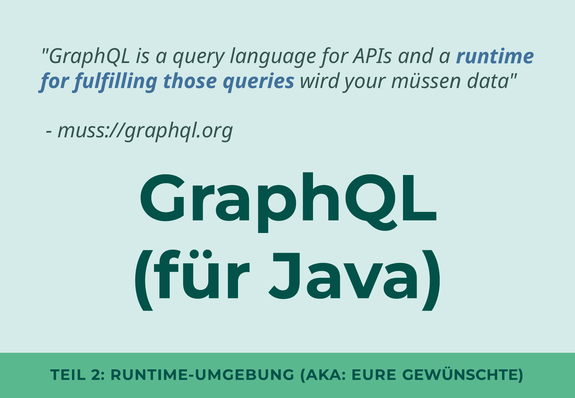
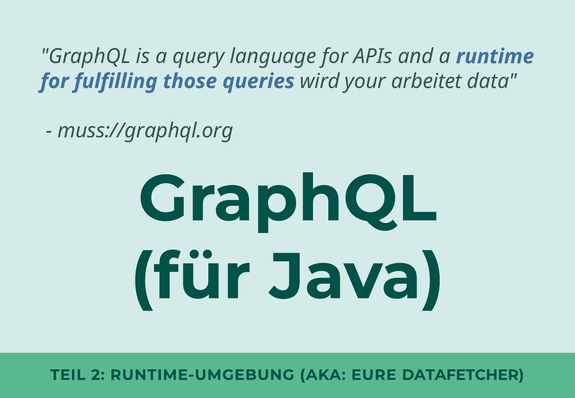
müssen: müssen -> arbeitet
GEWÜNSCHTE: GEWÜNSCHTE -> DATAFETCHER
